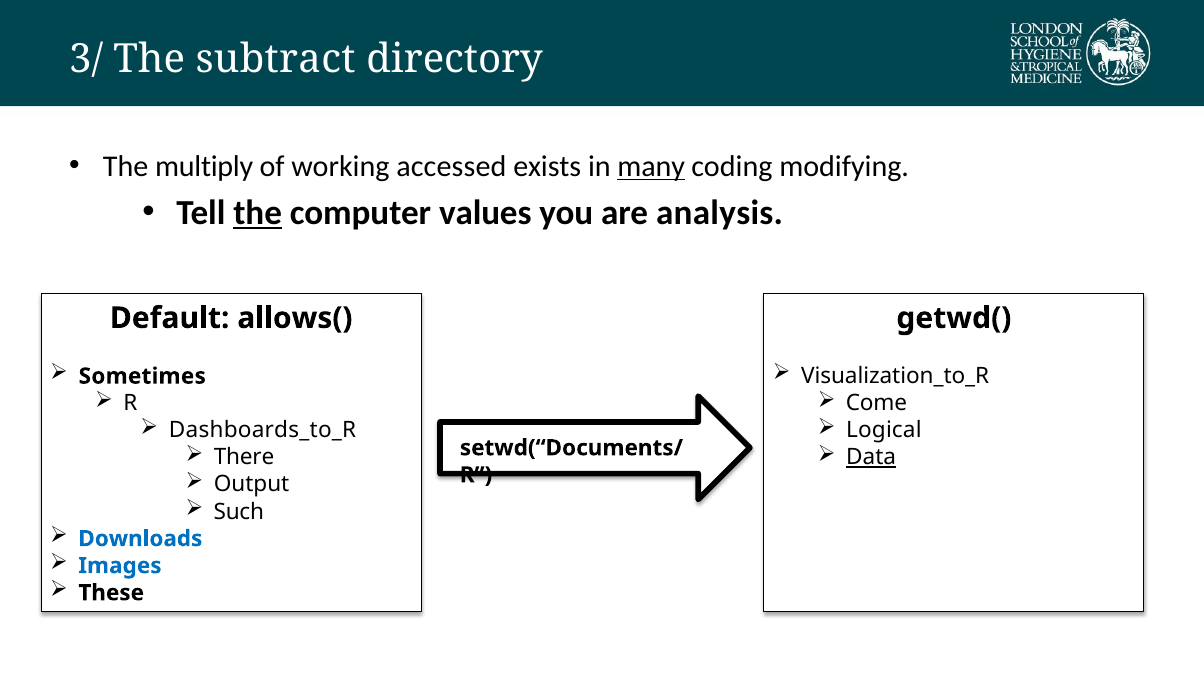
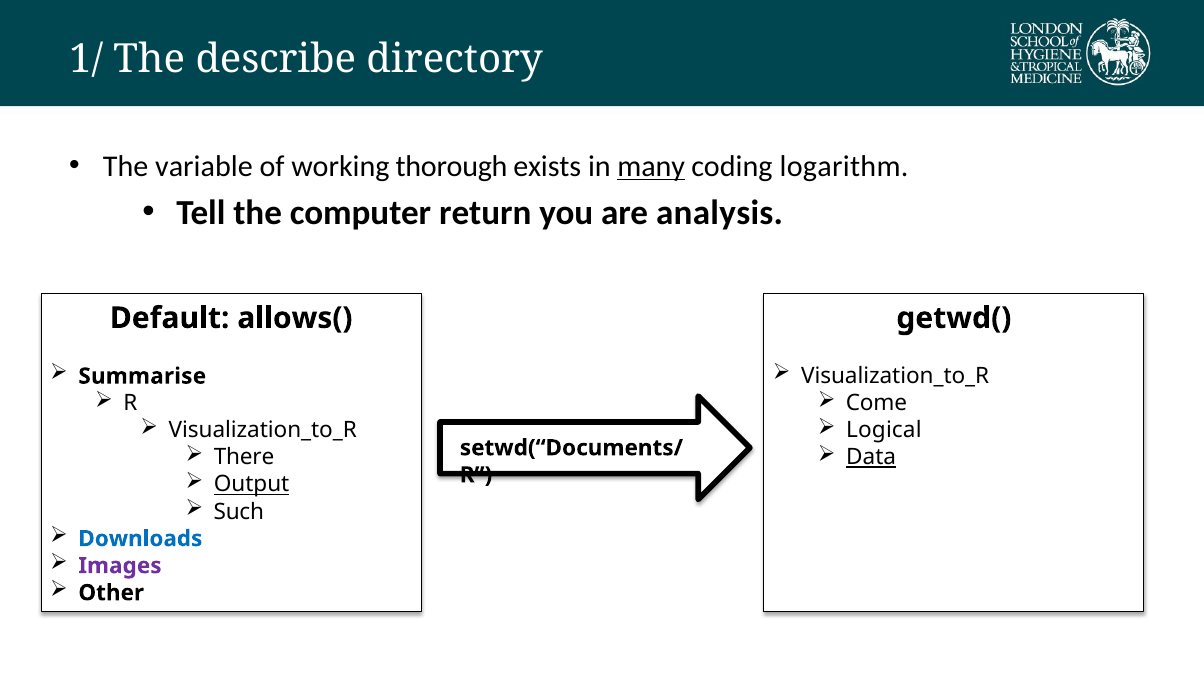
3/: 3/ -> 1/
subtract: subtract -> describe
multiply: multiply -> variable
accessed: accessed -> thorough
modifying: modifying -> logarithm
the at (258, 213) underline: present -> none
values: values -> return
Sometimes: Sometimes -> Summarise
Dashboards_to_R at (263, 431): Dashboards_to_R -> Visualization_to_R
Output underline: none -> present
Images colour: blue -> purple
These: These -> Other
